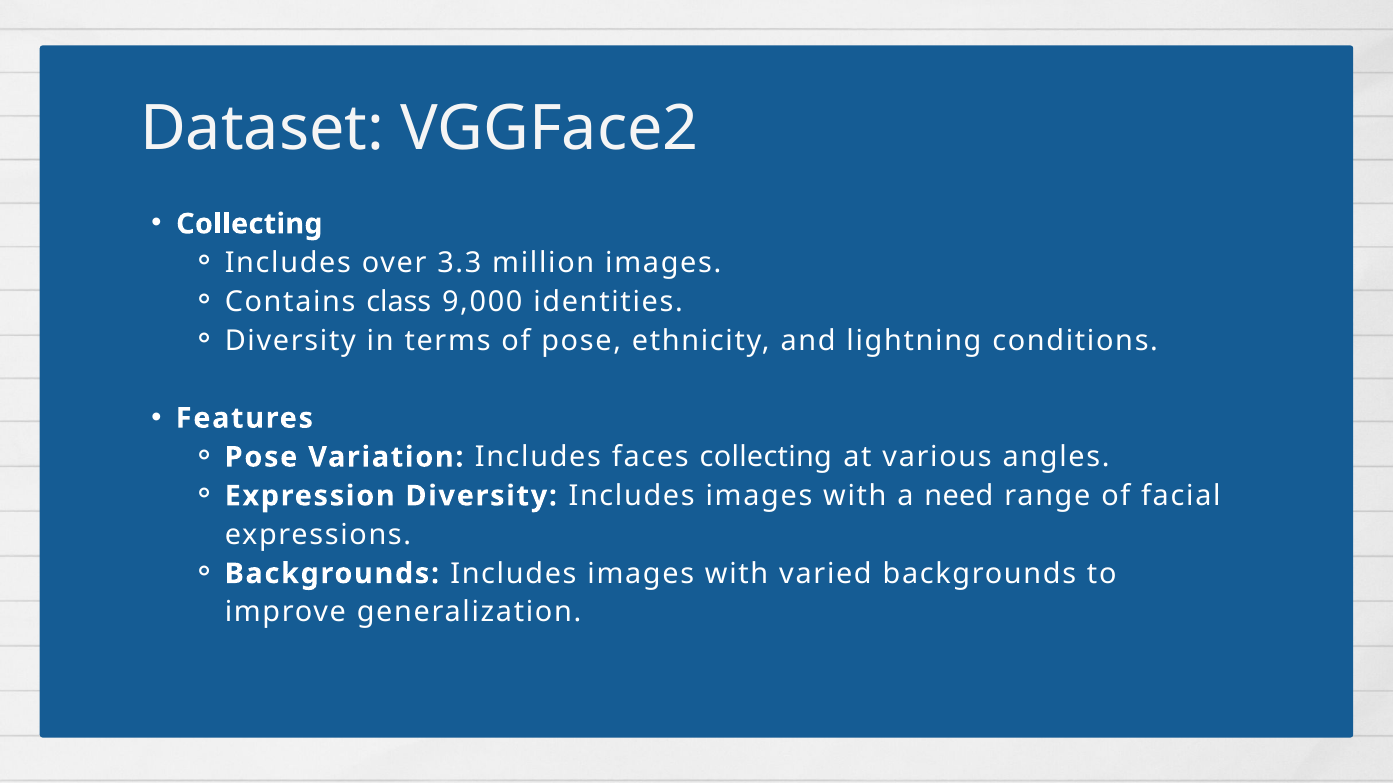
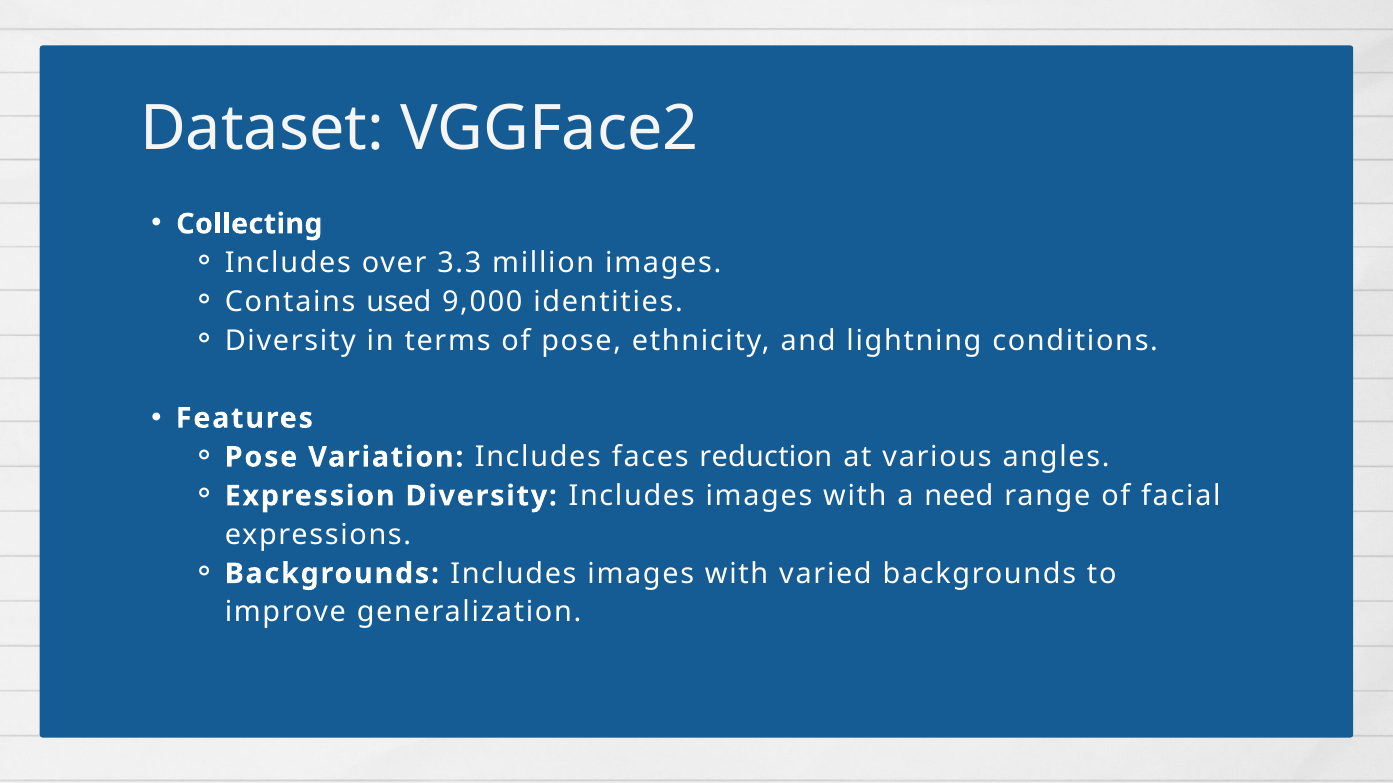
class: class -> used
faces collecting: collecting -> reduction
